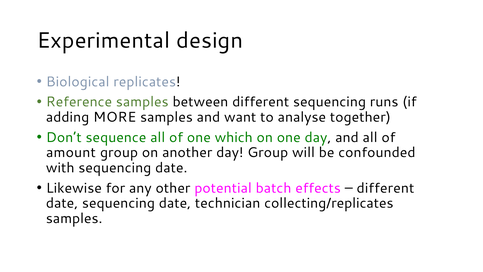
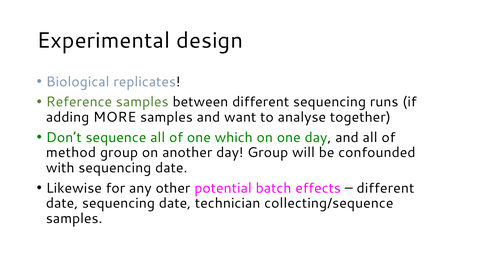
amount: amount -> method
collecting/replicates: collecting/replicates -> collecting/sequence
